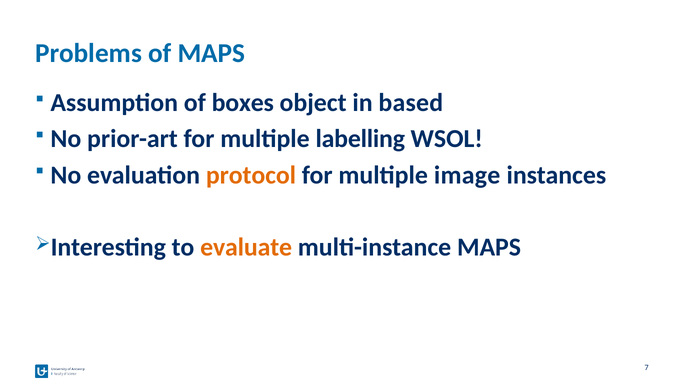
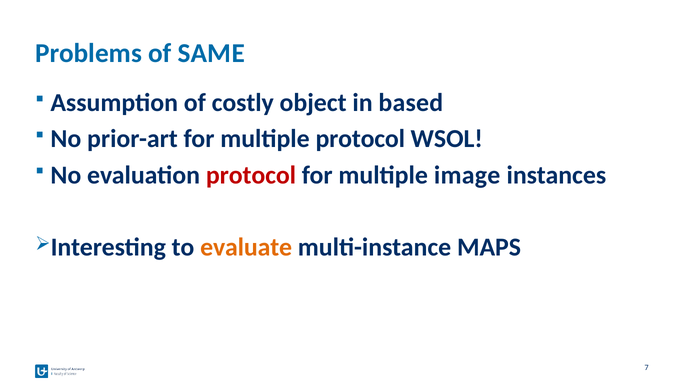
of MAPS: MAPS -> SAME
boxes: boxes -> costly
multiple labelling: labelling -> protocol
protocol at (251, 175) colour: orange -> red
